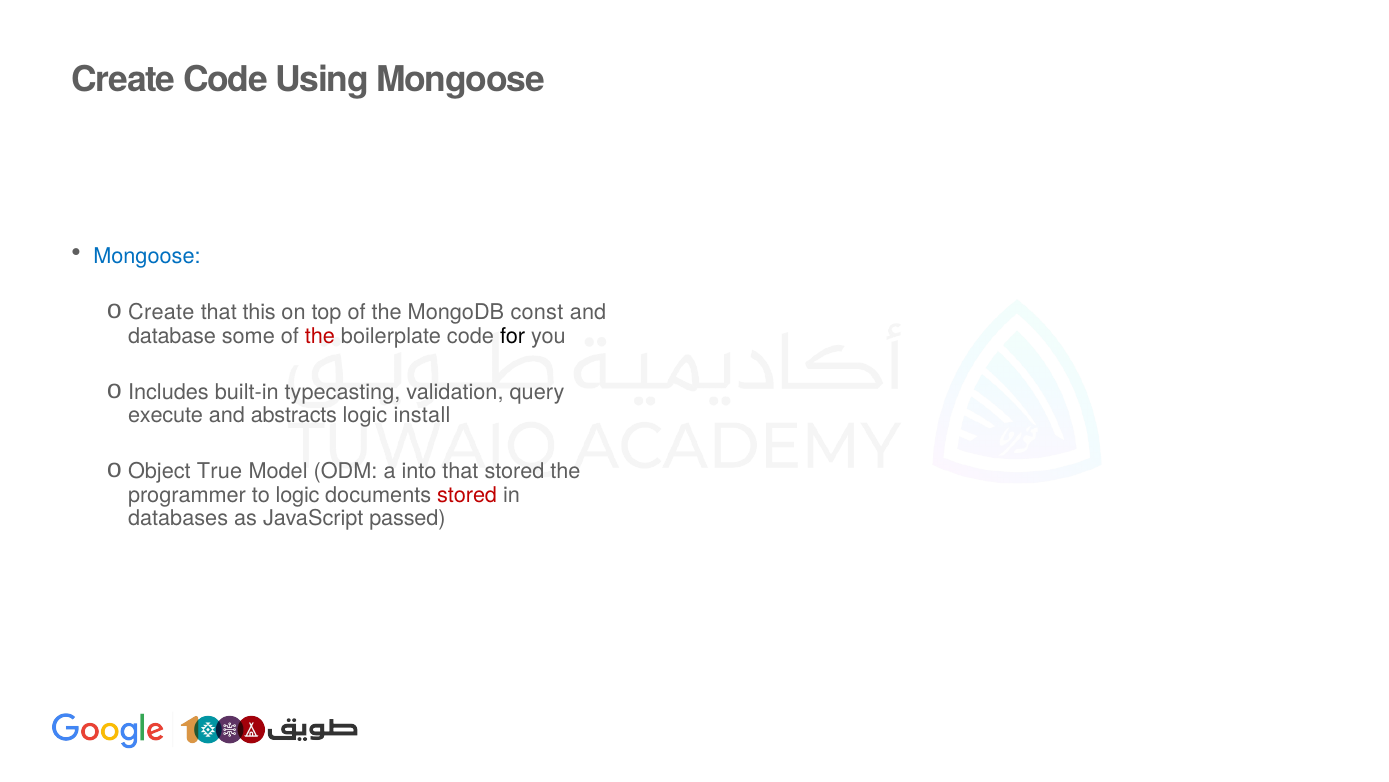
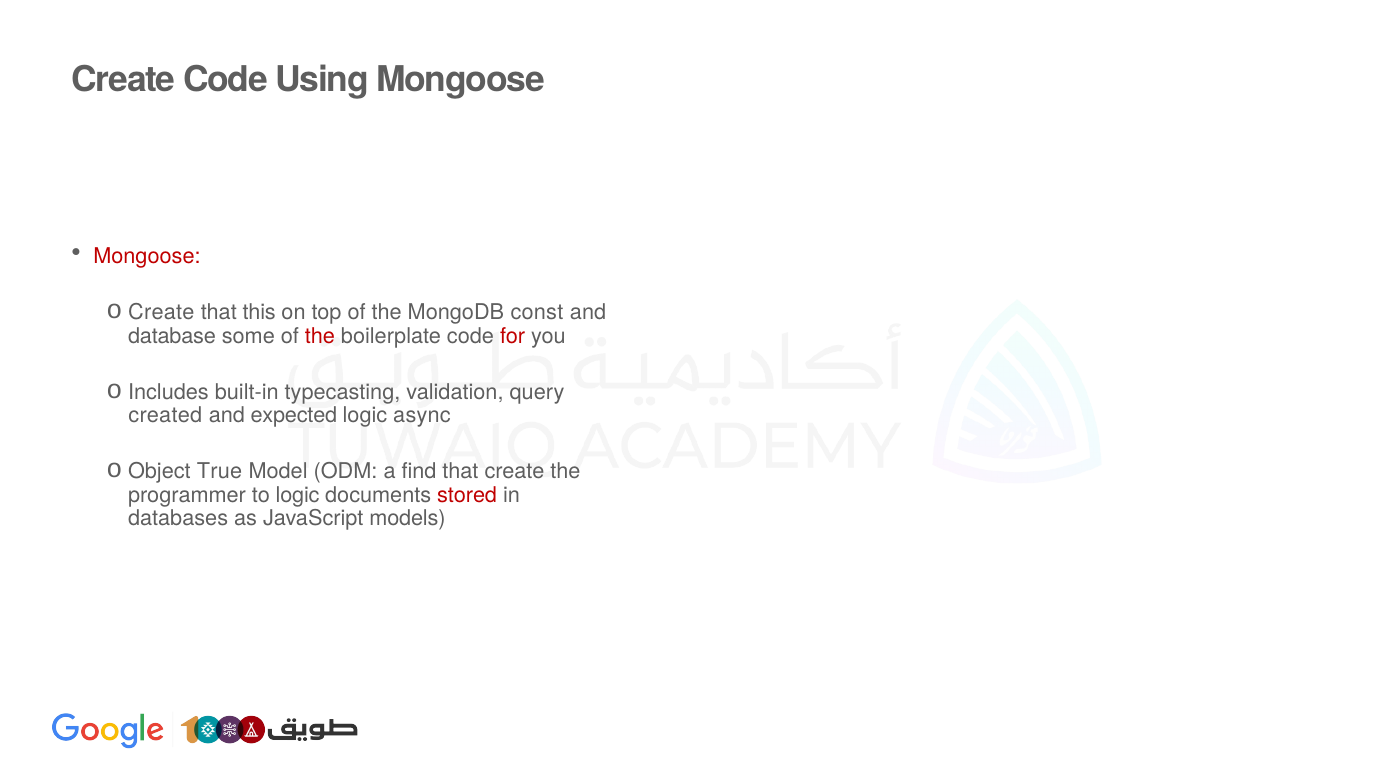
Mongoose at (147, 256) colour: blue -> red
for colour: black -> red
execute: execute -> created
abstracts: abstracts -> expected
install: install -> async
into: into -> find
that stored: stored -> create
passed: passed -> models
